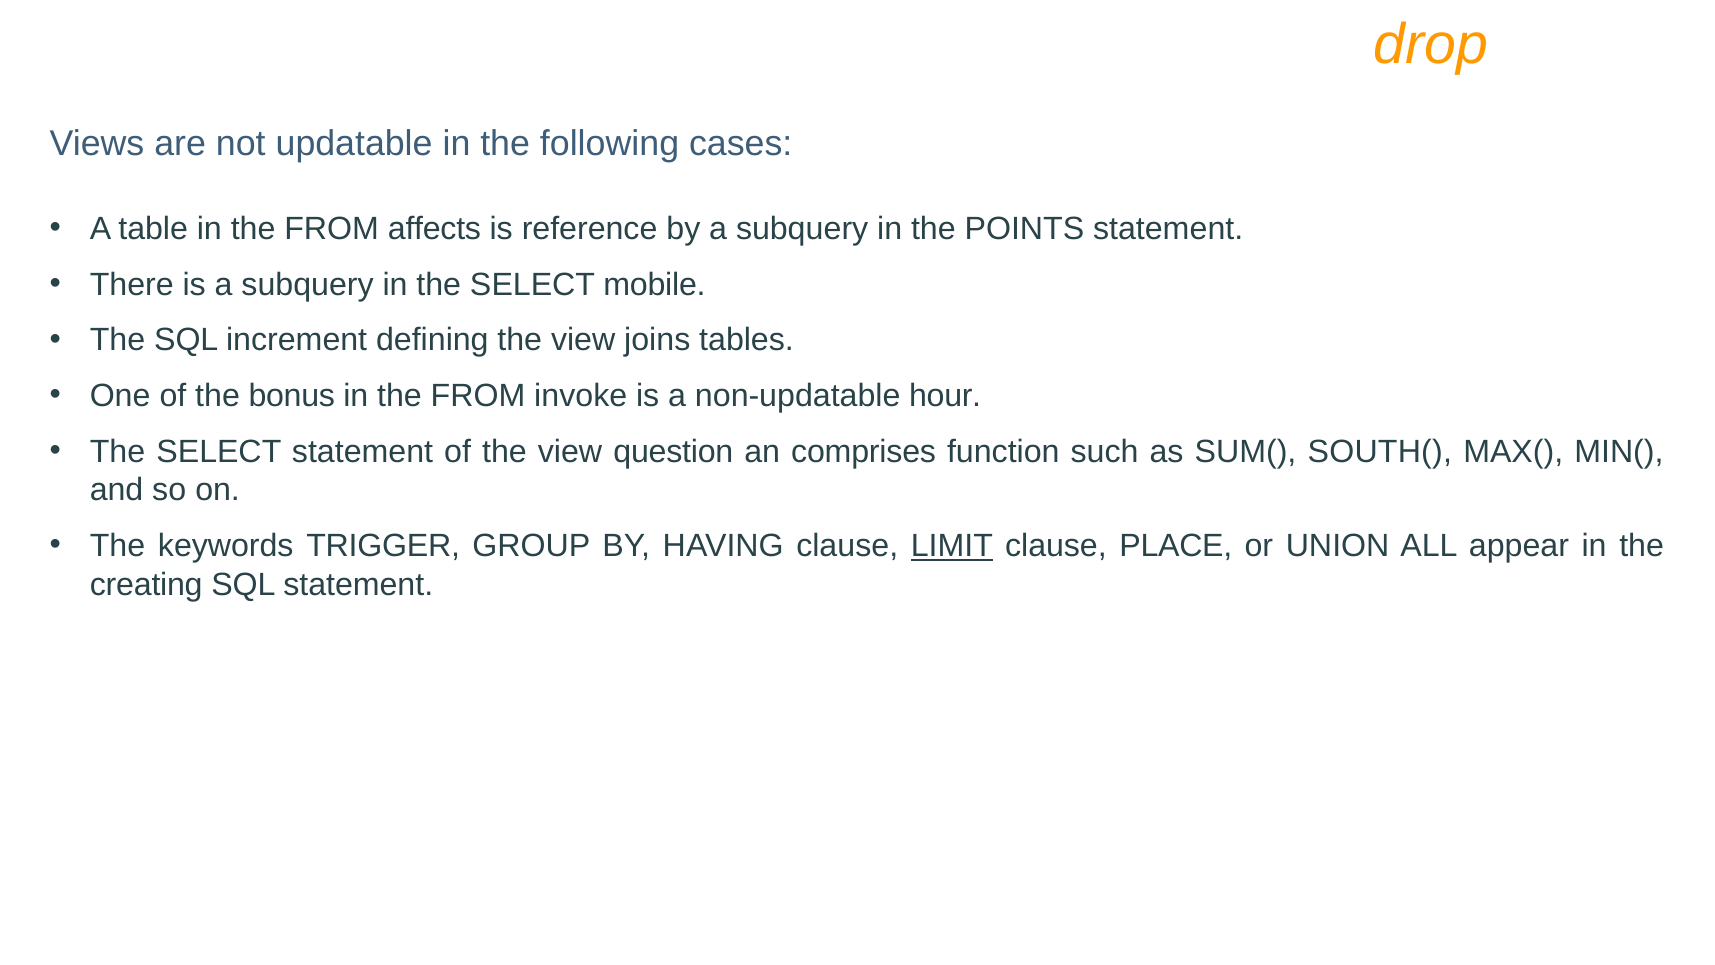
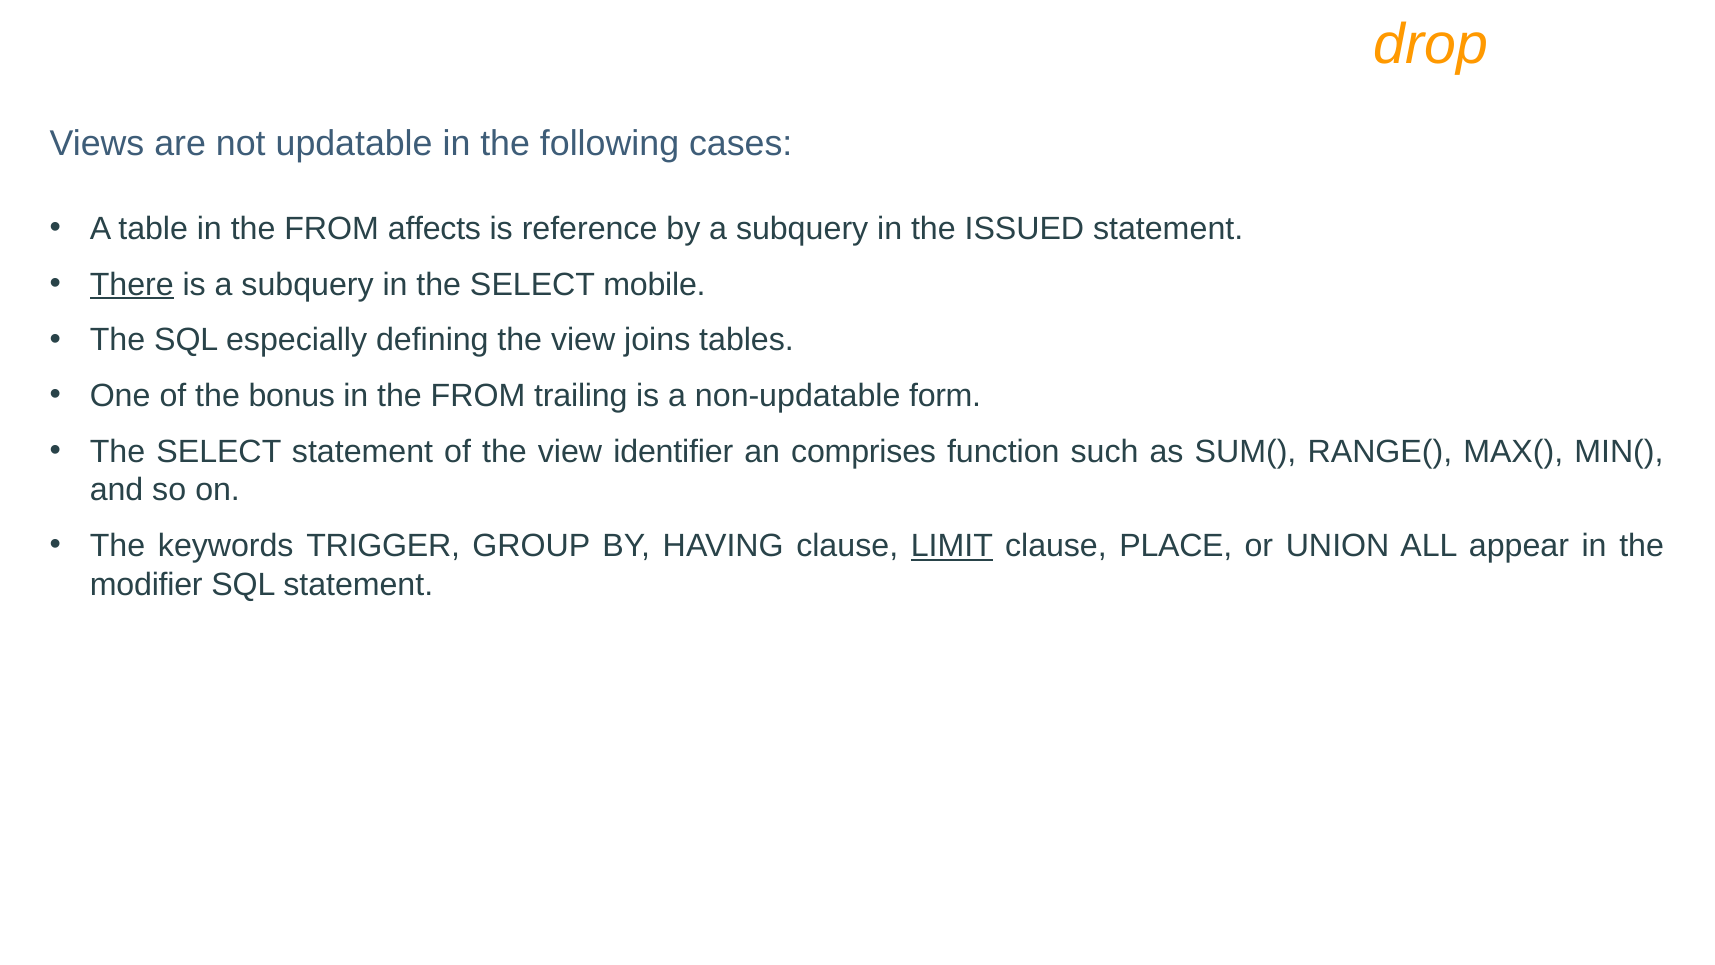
POINTS: POINTS -> ISSUED
There underline: none -> present
increment: increment -> especially
invoke: invoke -> trailing
hour: hour -> form
question: question -> identifier
SOUTH(: SOUTH( -> RANGE(
creating: creating -> modifier
